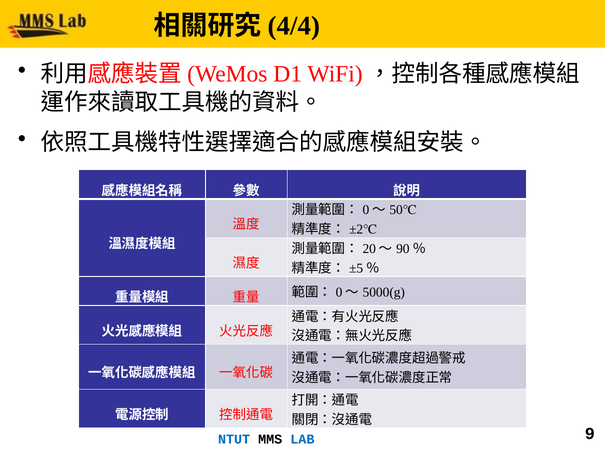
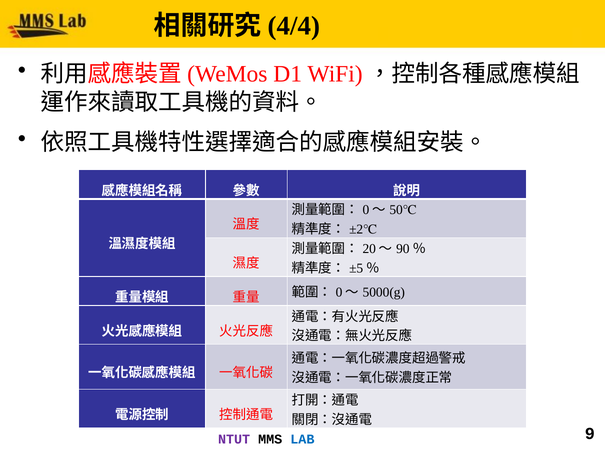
NTUT colour: blue -> purple
